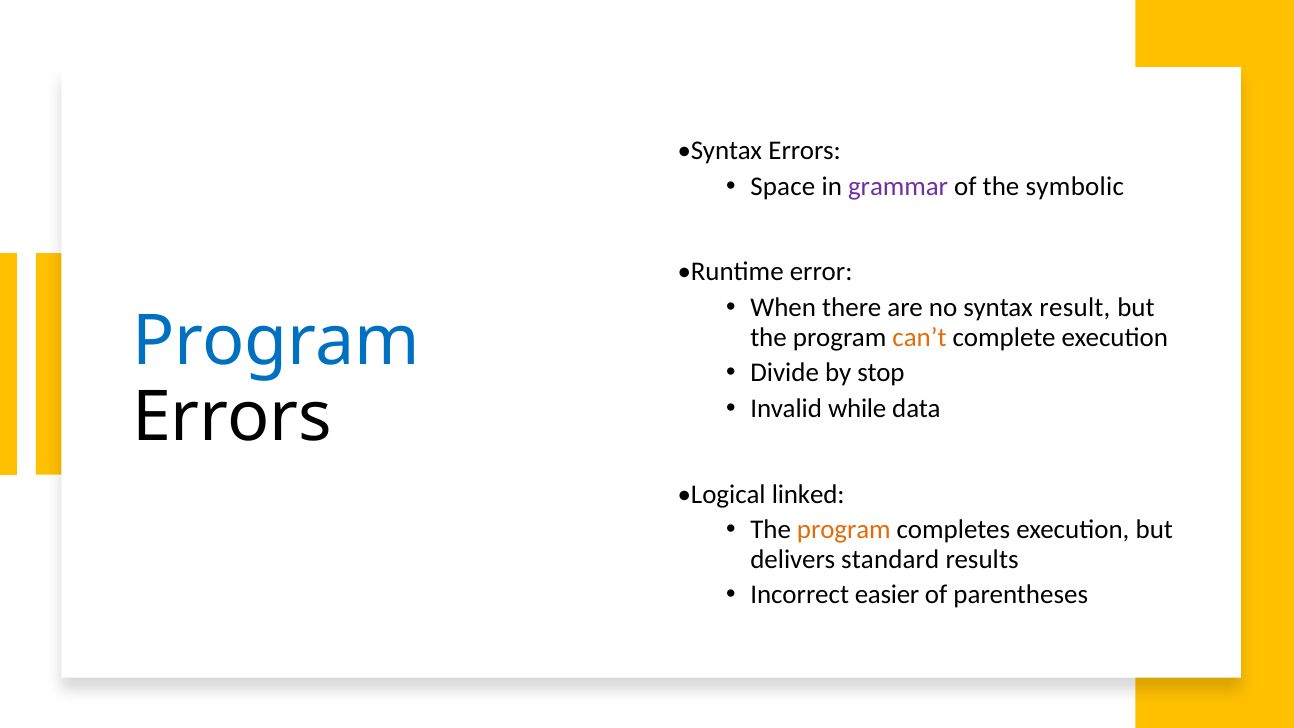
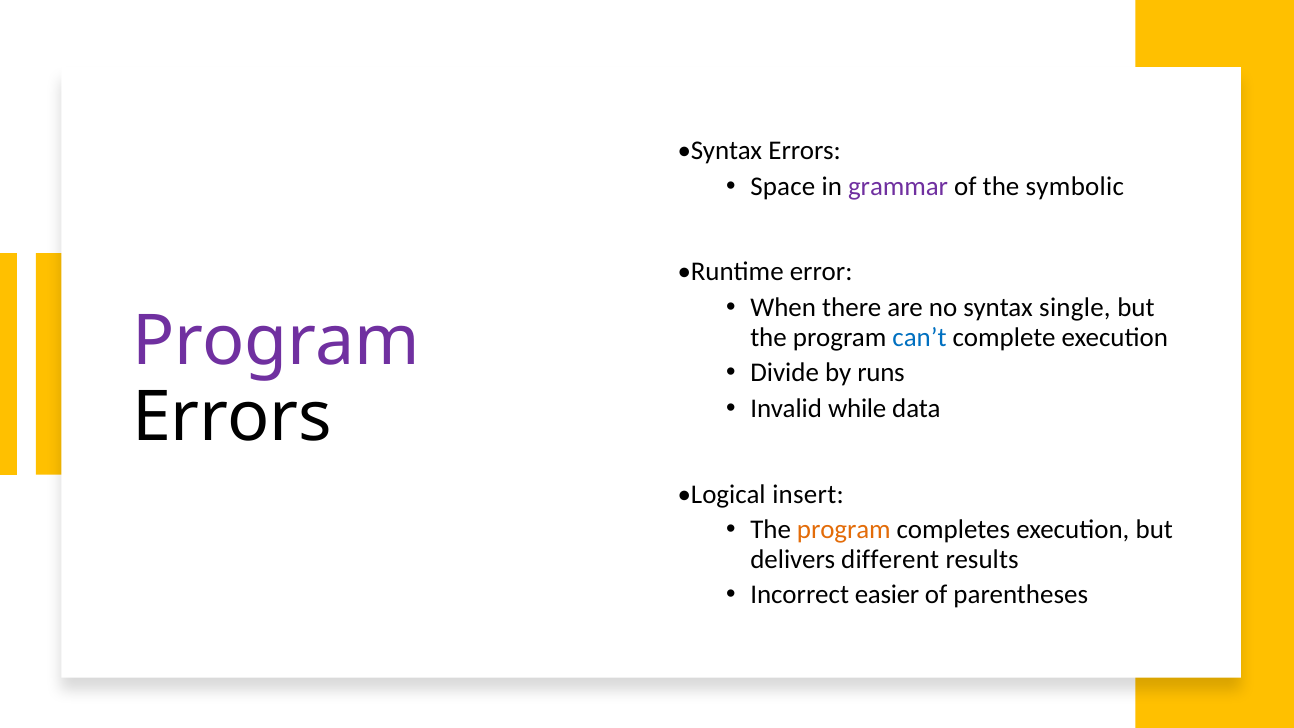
result: result -> single
Program at (276, 342) colour: blue -> purple
can’t colour: orange -> blue
stop: stop -> runs
linked: linked -> insert
standard: standard -> different
